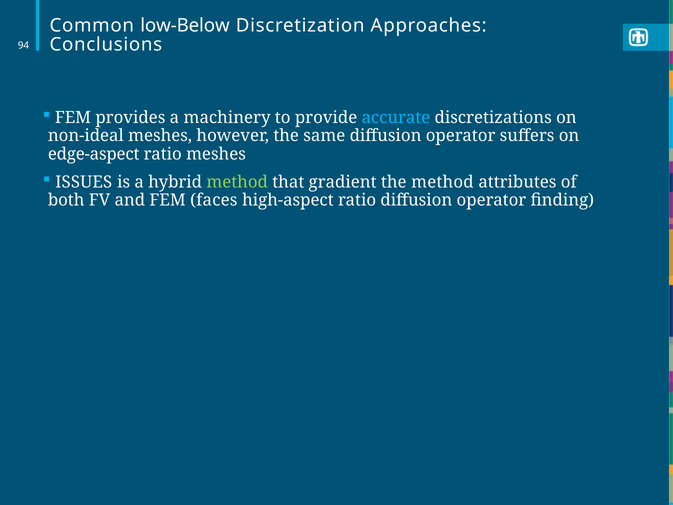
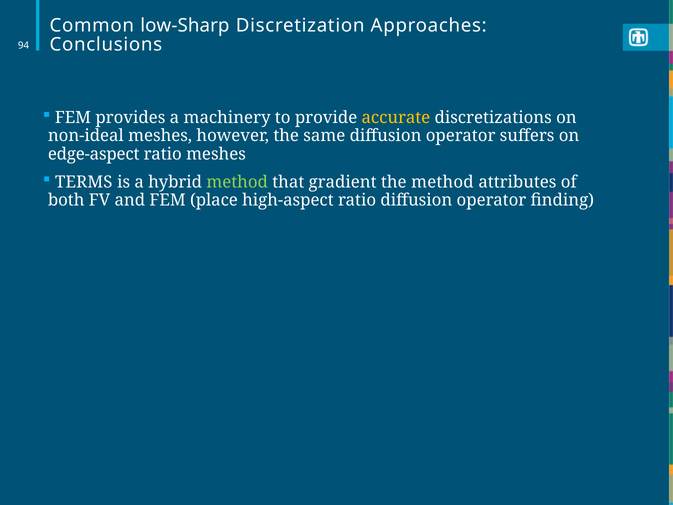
low-Below: low-Below -> low-Sharp
accurate colour: light blue -> yellow
ISSUES: ISSUES -> TERMS
faces: faces -> place
